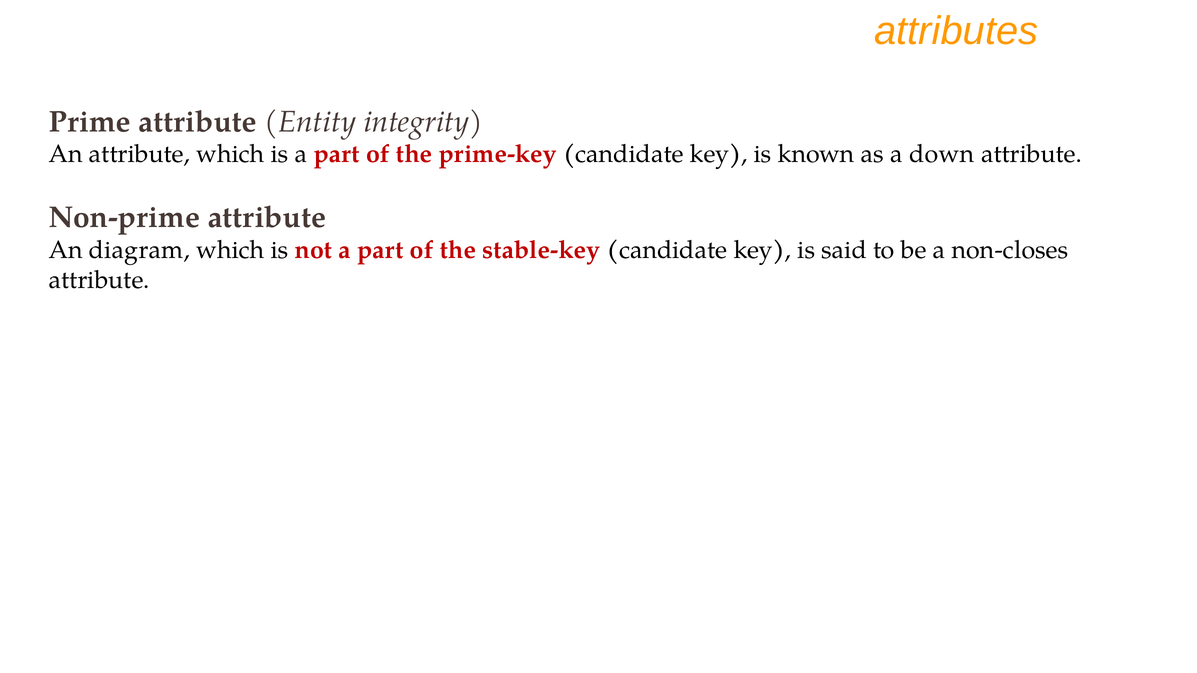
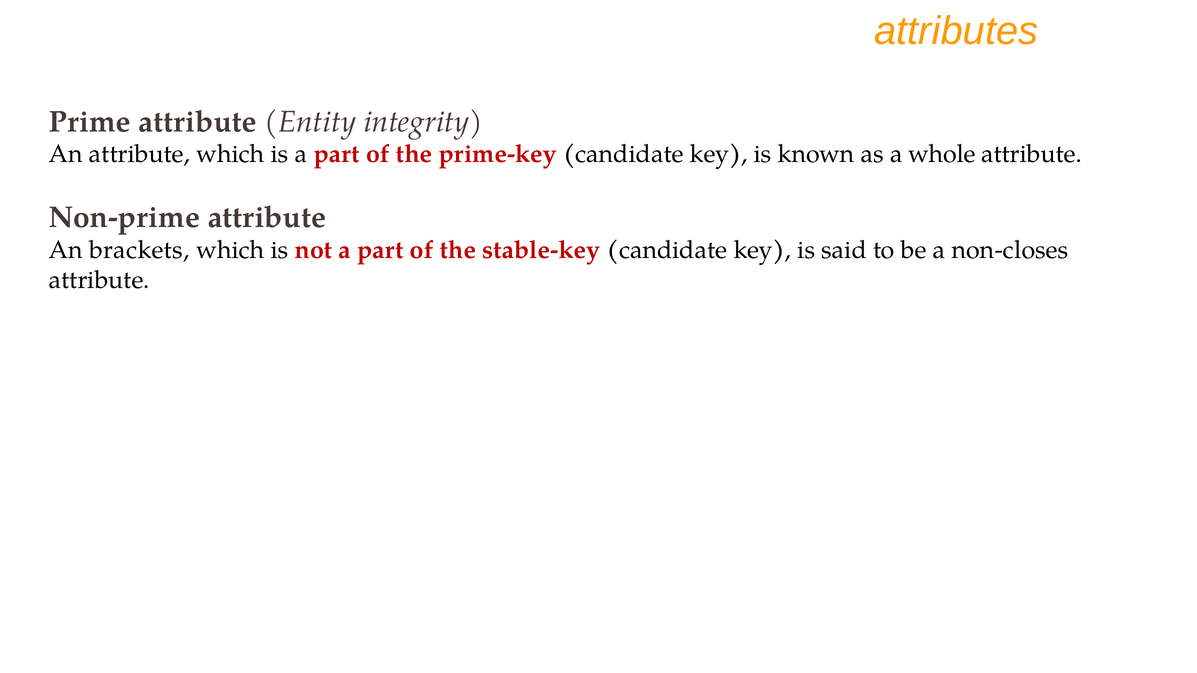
down: down -> whole
diagram: diagram -> brackets
